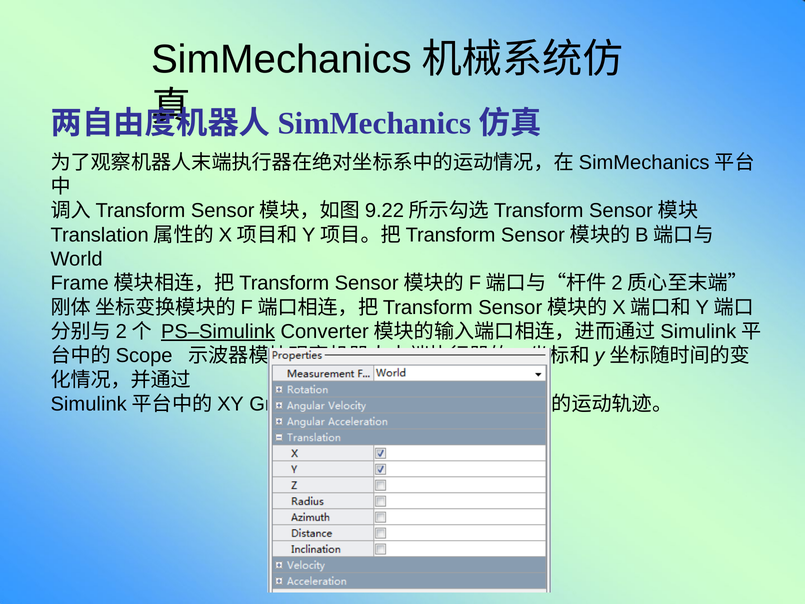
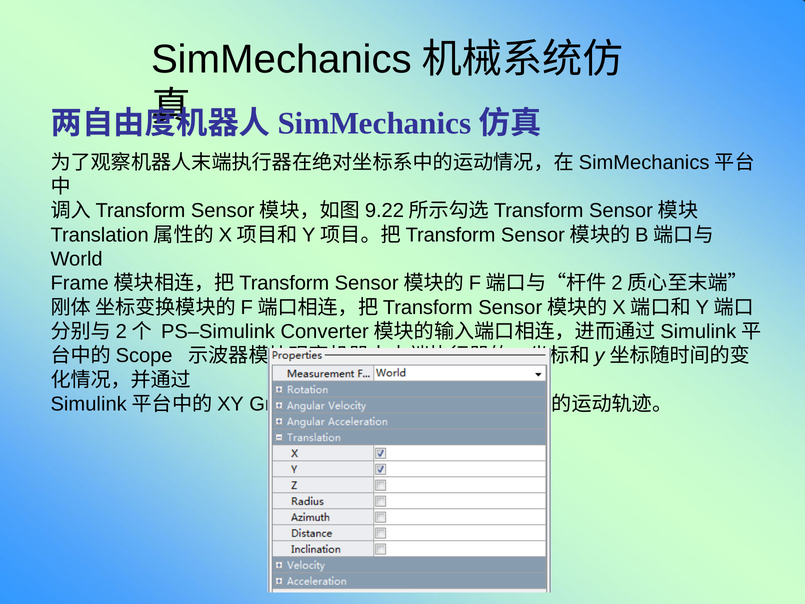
PS–Simulink underline: present -> none
